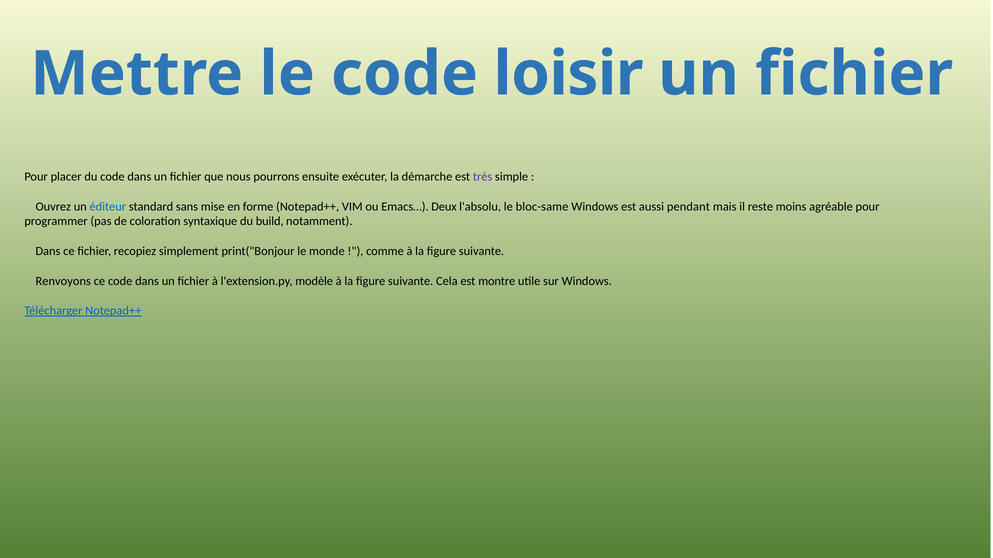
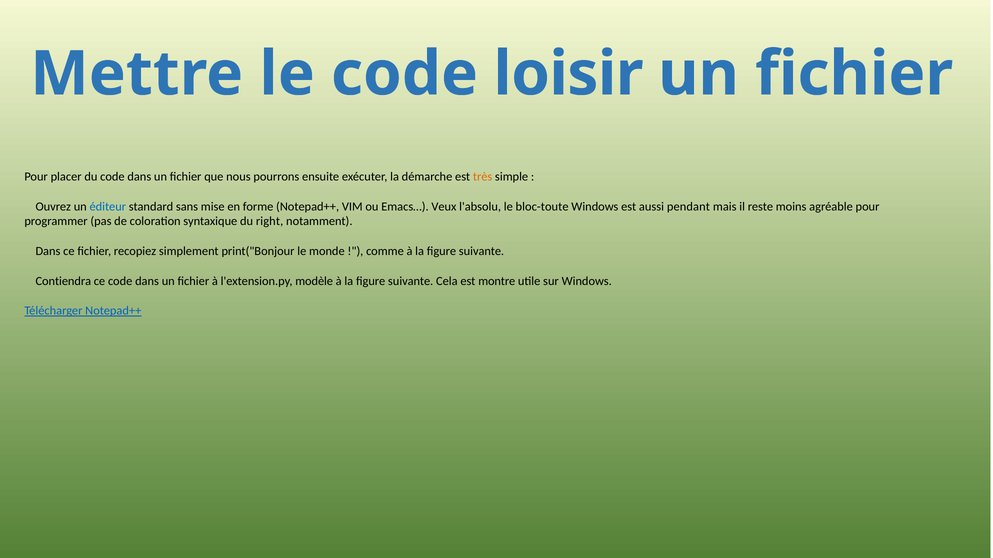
très colour: purple -> orange
Deux: Deux -> Veux
bloc-same: bloc-same -> bloc-toute
build: build -> right
Renvoyons: Renvoyons -> Contiendra
